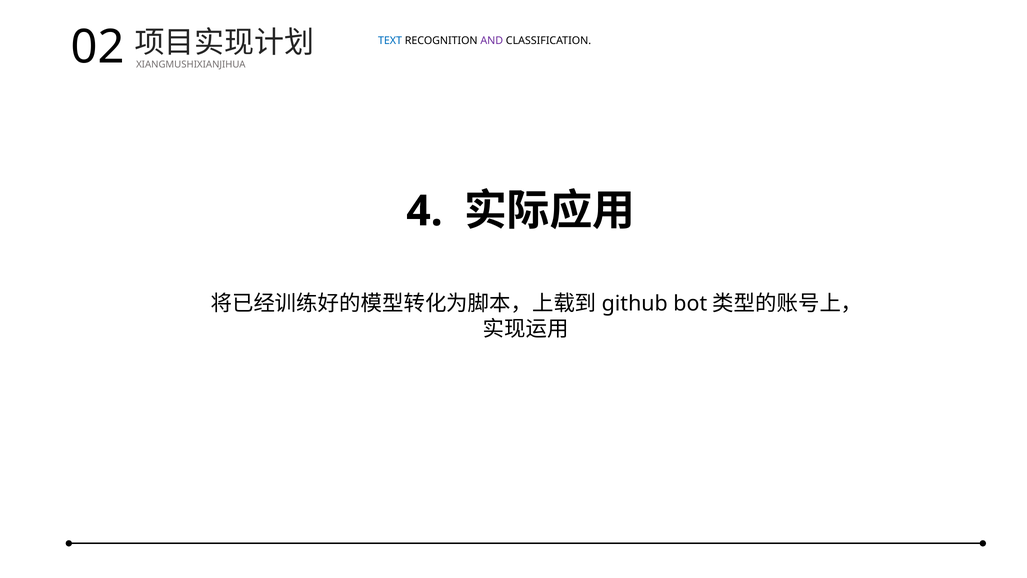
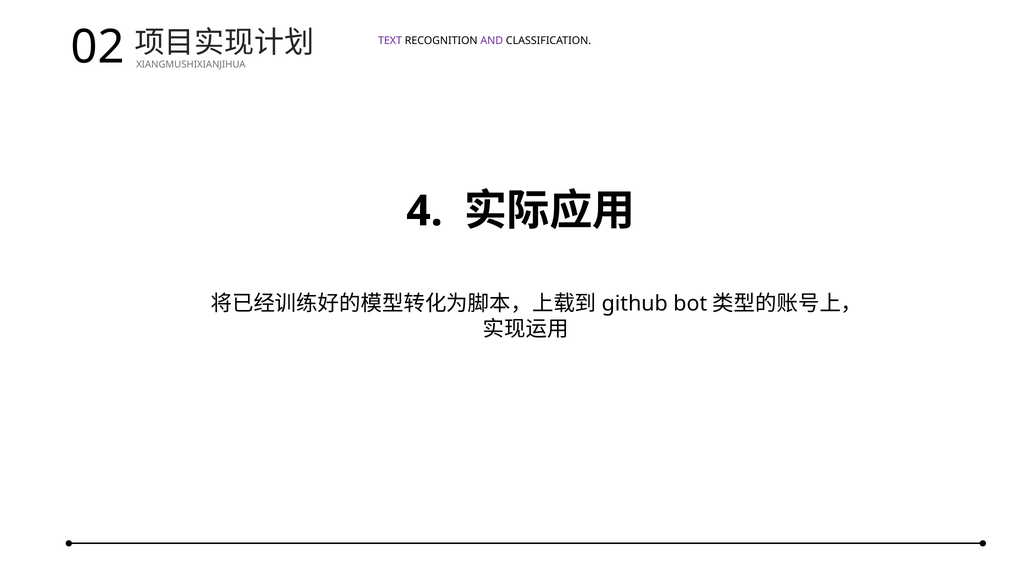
TEXT colour: blue -> purple
